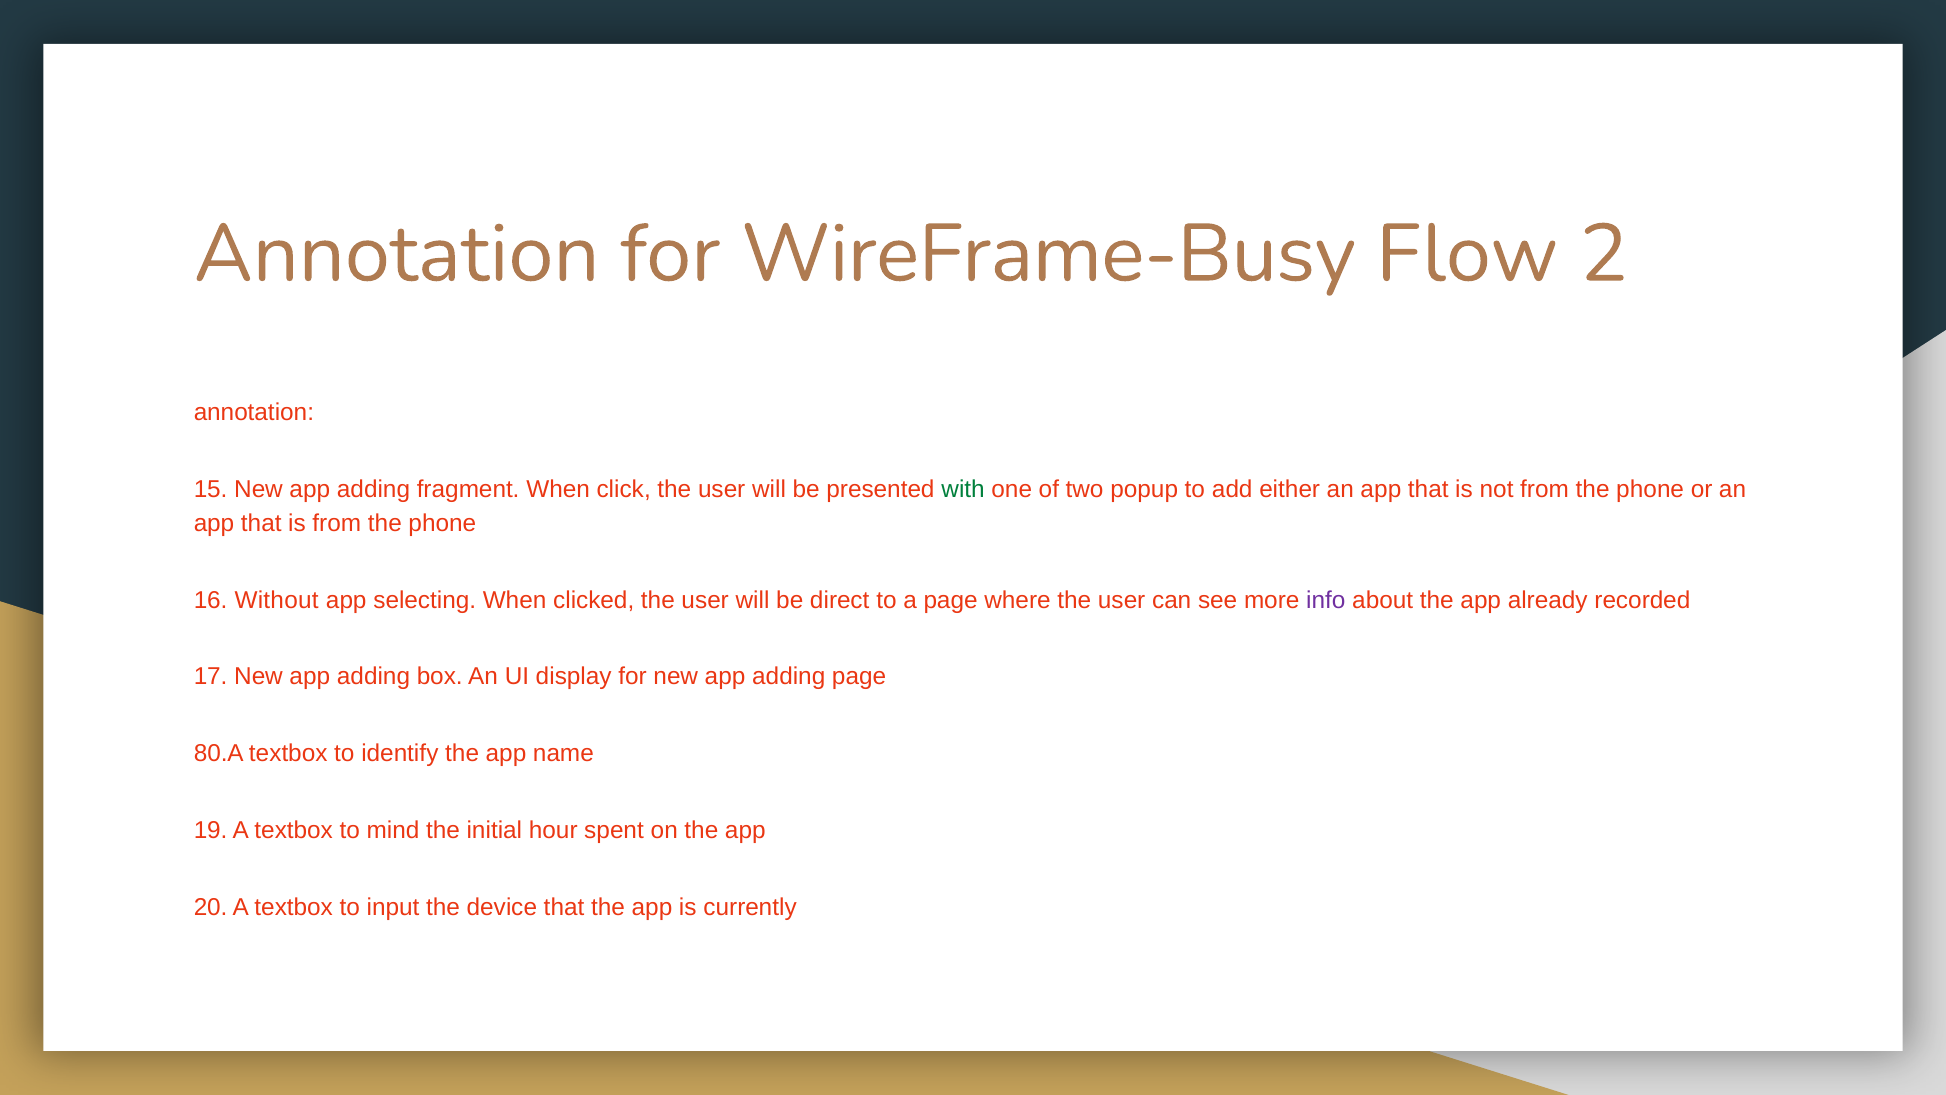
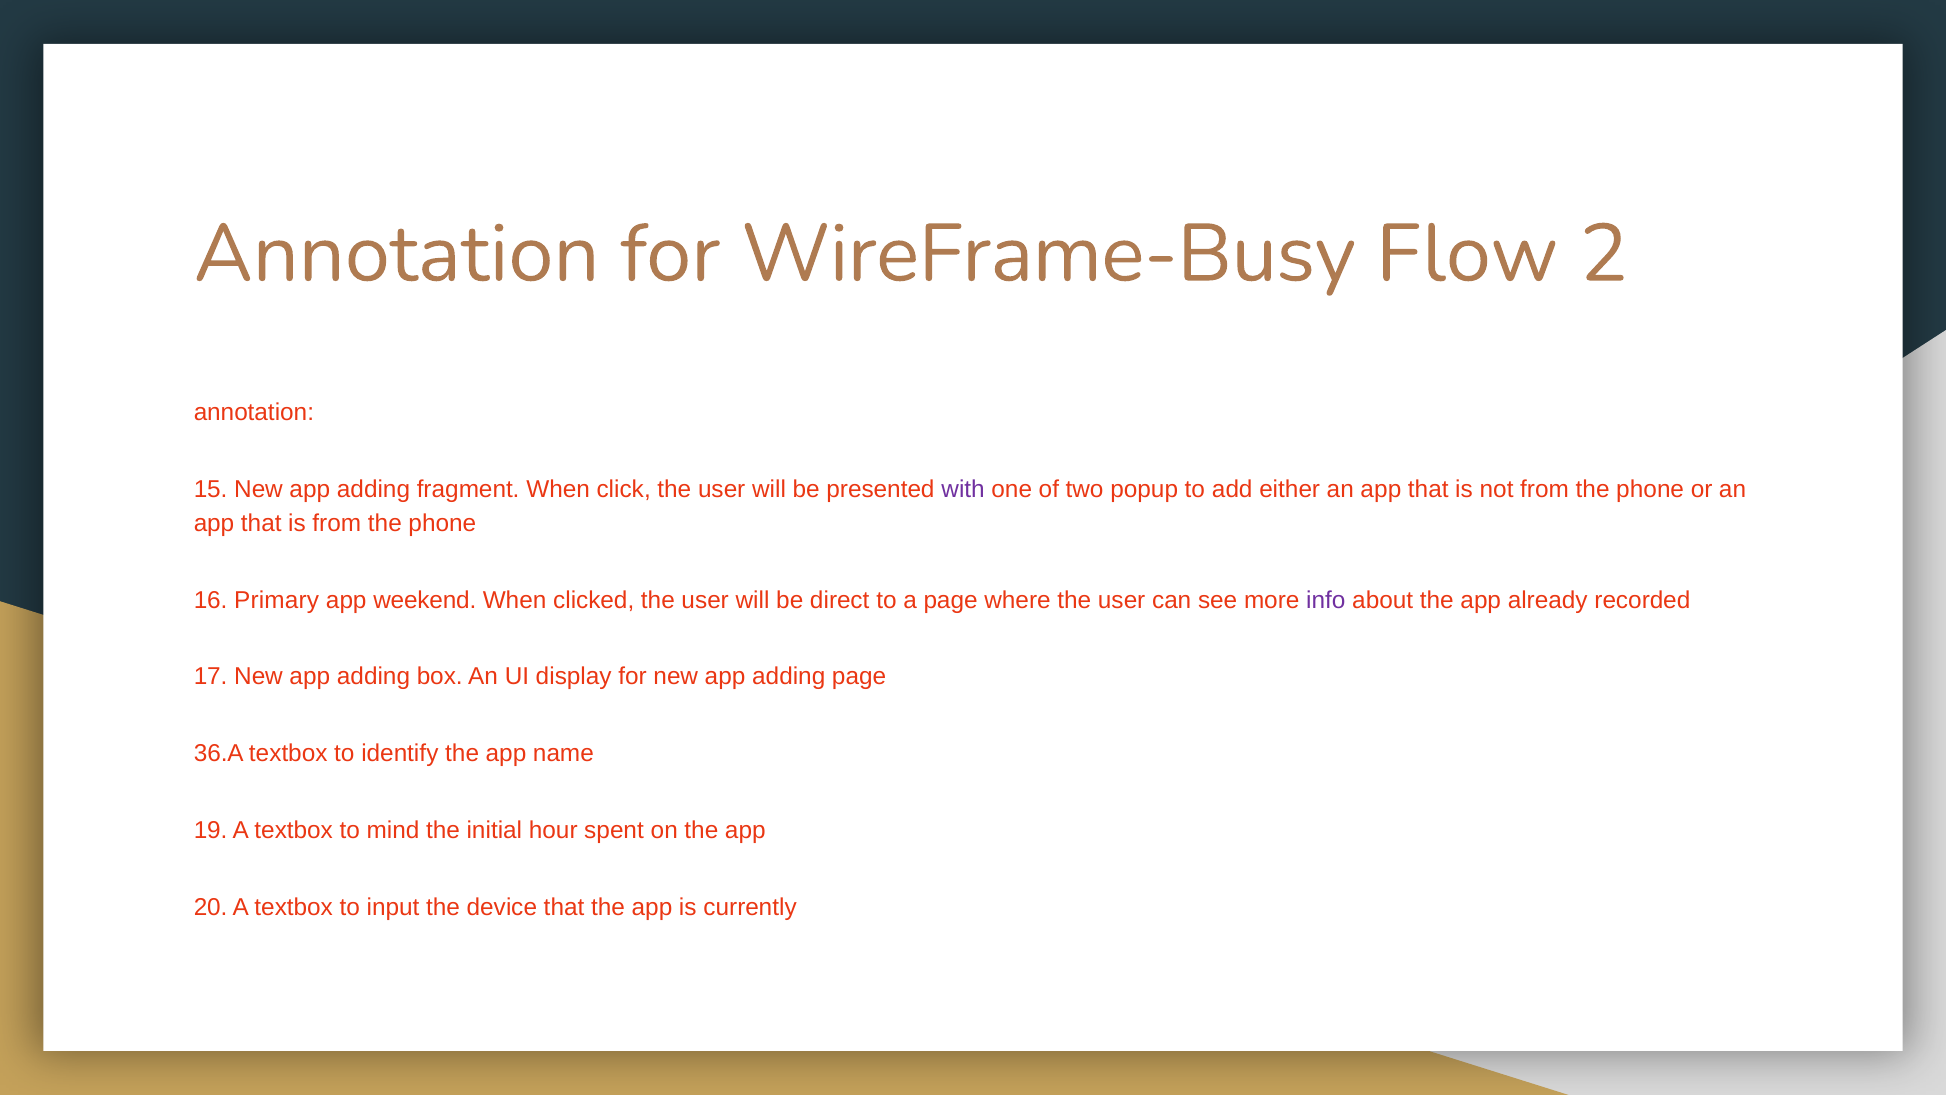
with colour: green -> purple
Without: Without -> Primary
selecting: selecting -> weekend
80.A: 80.A -> 36.A
